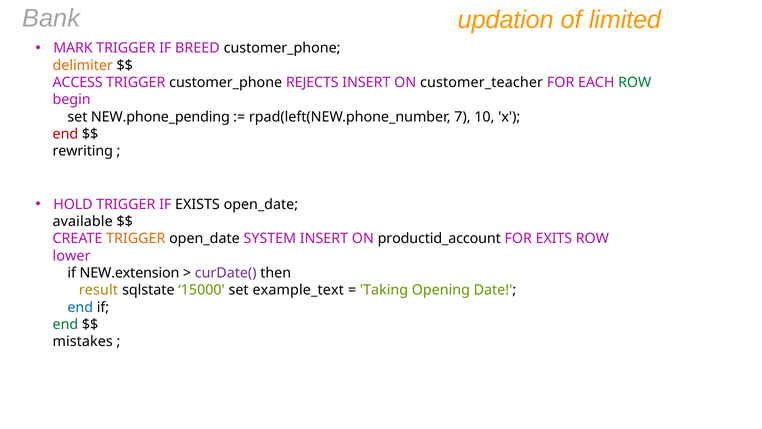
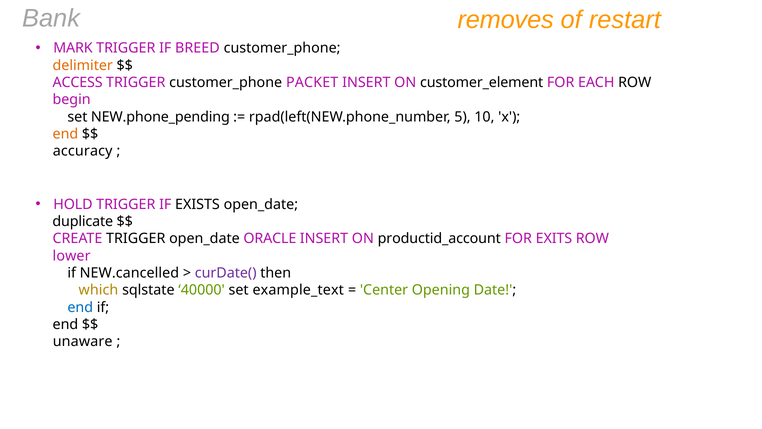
updation: updation -> removes
limited: limited -> restart
REJECTS: REJECTS -> PACKET
customer_teacher: customer_teacher -> customer_element
ROW at (635, 82) colour: green -> black
7: 7 -> 5
end at (65, 134) colour: red -> orange
rewriting: rewriting -> accuracy
available: available -> duplicate
TRIGGER at (136, 238) colour: orange -> black
SYSTEM: SYSTEM -> ORACLE
NEW.extension: NEW.extension -> NEW.cancelled
result: result -> which
15000: 15000 -> 40000
Taking: Taking -> Center
end at (65, 324) colour: green -> black
mistakes: mistakes -> unaware
